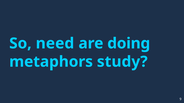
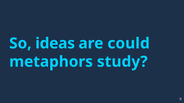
need: need -> ideas
doing: doing -> could
